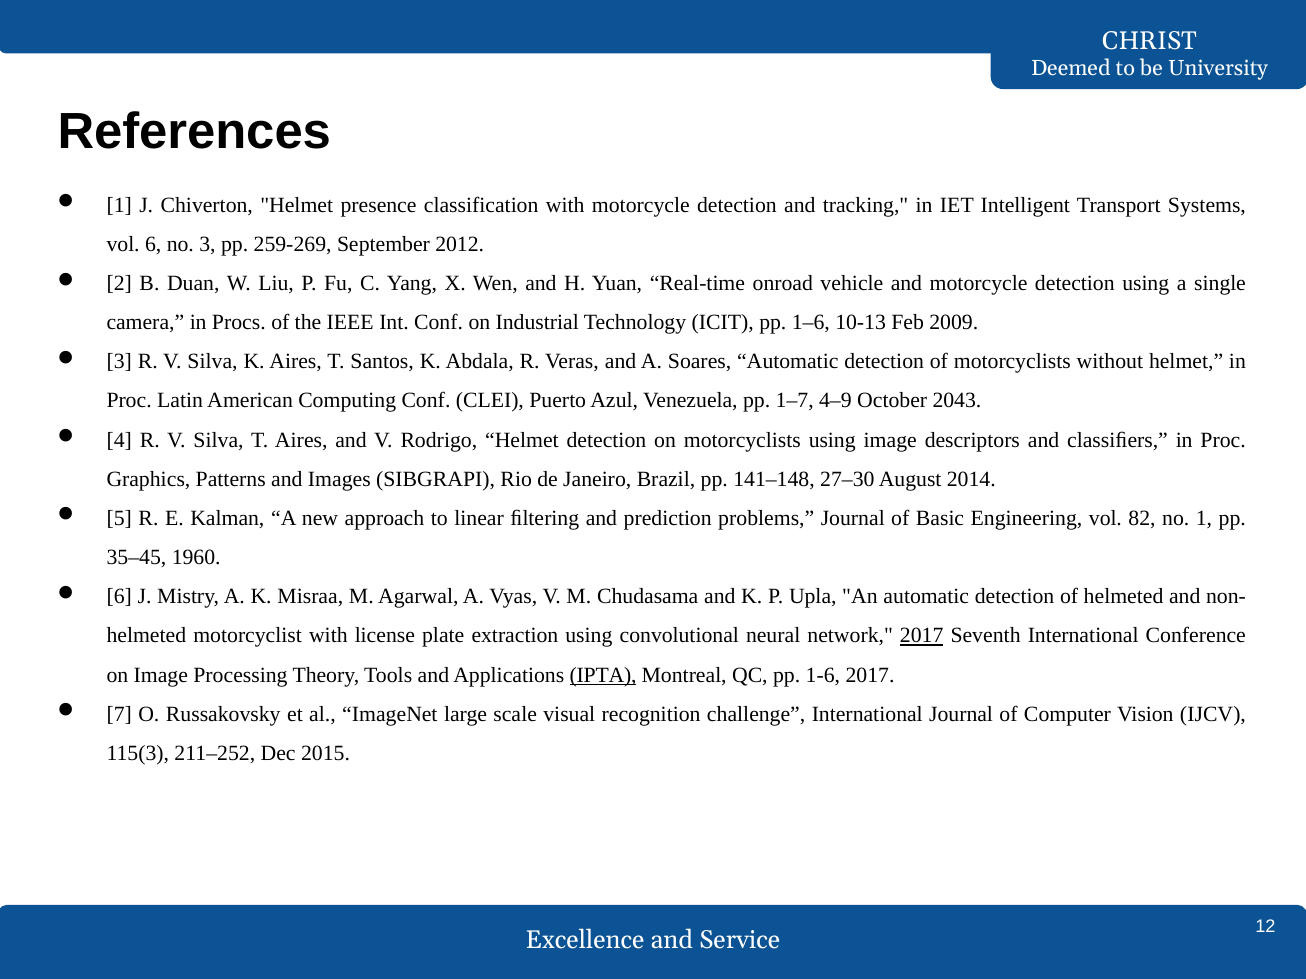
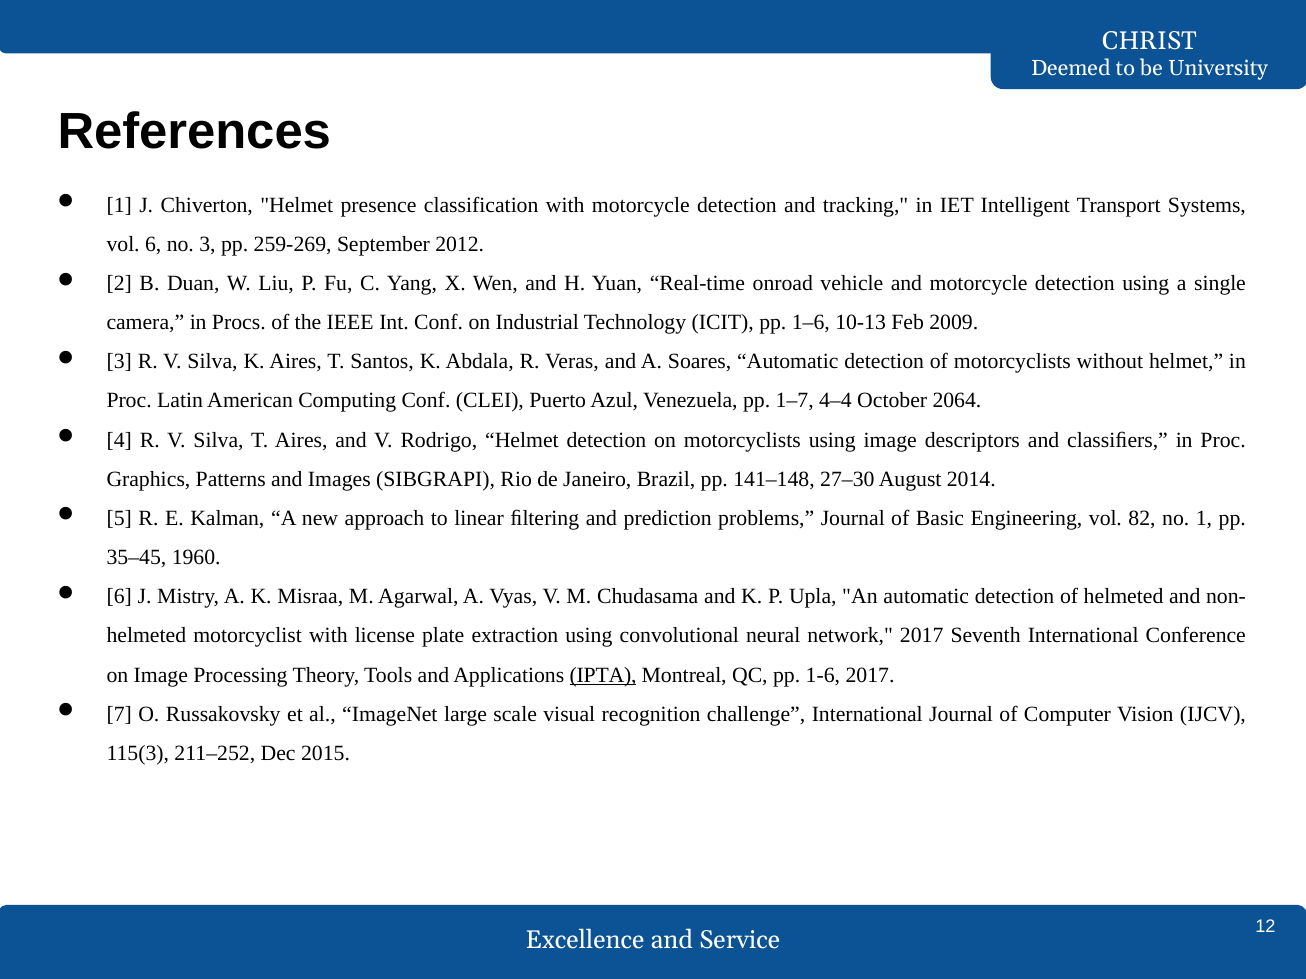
4–9: 4–9 -> 4–4
2043: 2043 -> 2064
2017 at (922, 636) underline: present -> none
